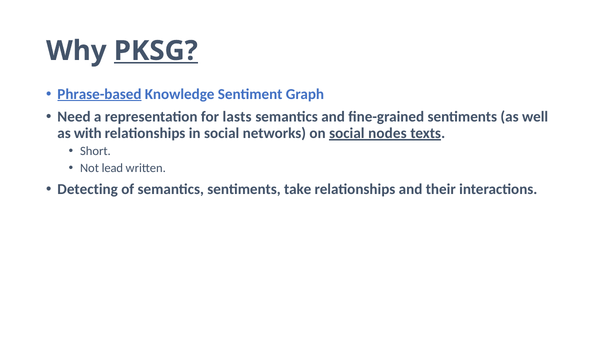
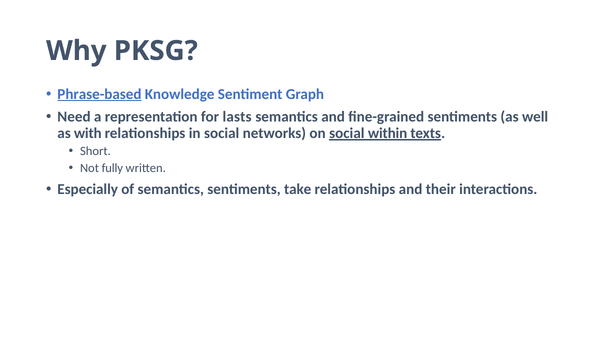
PKSG underline: present -> none
nodes: nodes -> within
lead: lead -> fully
Detecting: Detecting -> Especially
